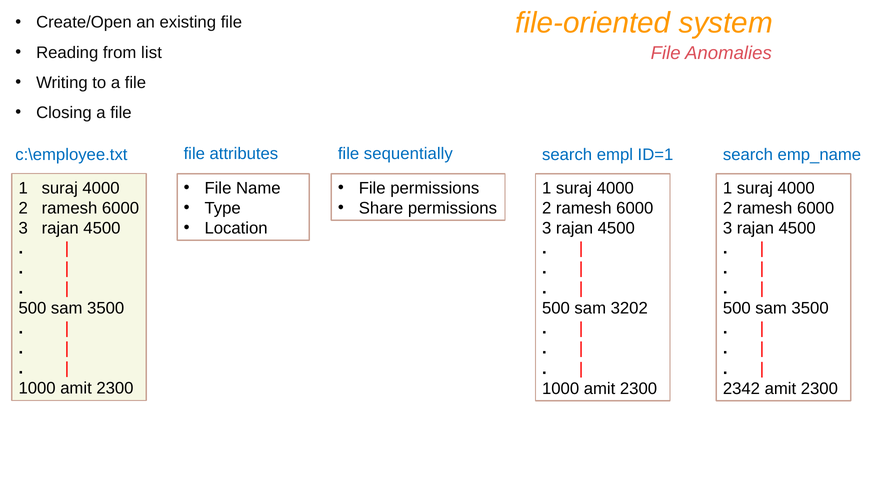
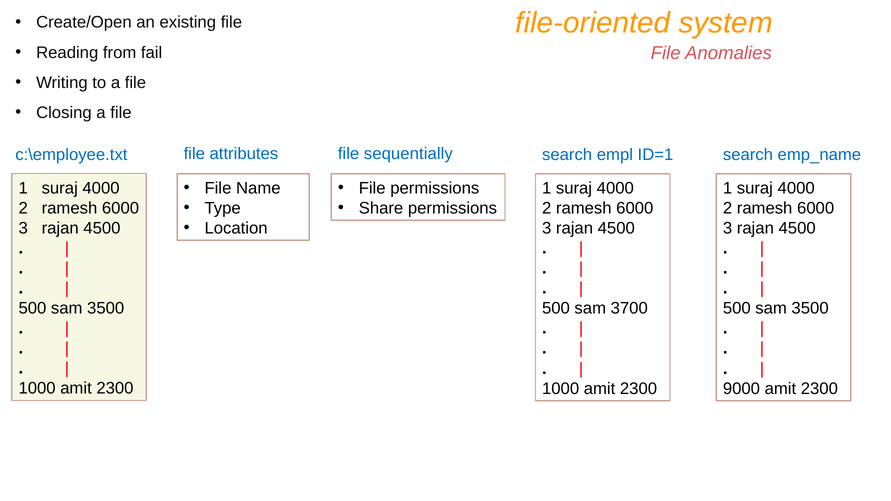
list: list -> fail
3202: 3202 -> 3700
2342: 2342 -> 9000
